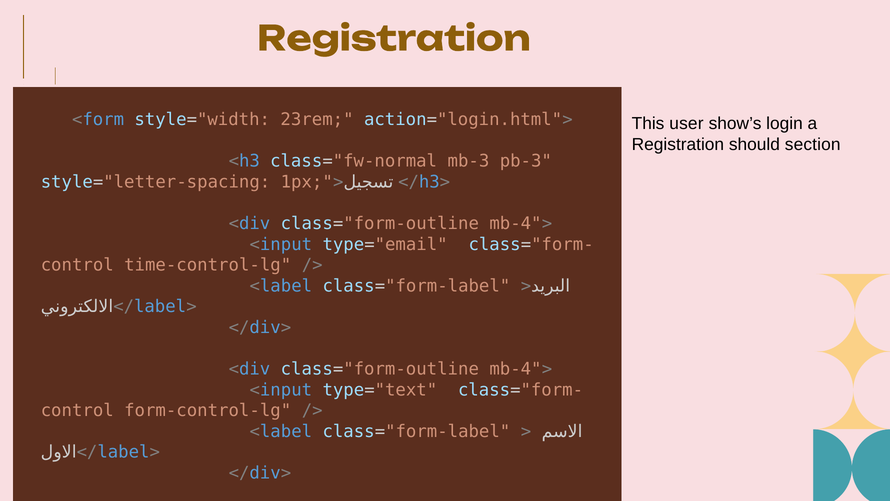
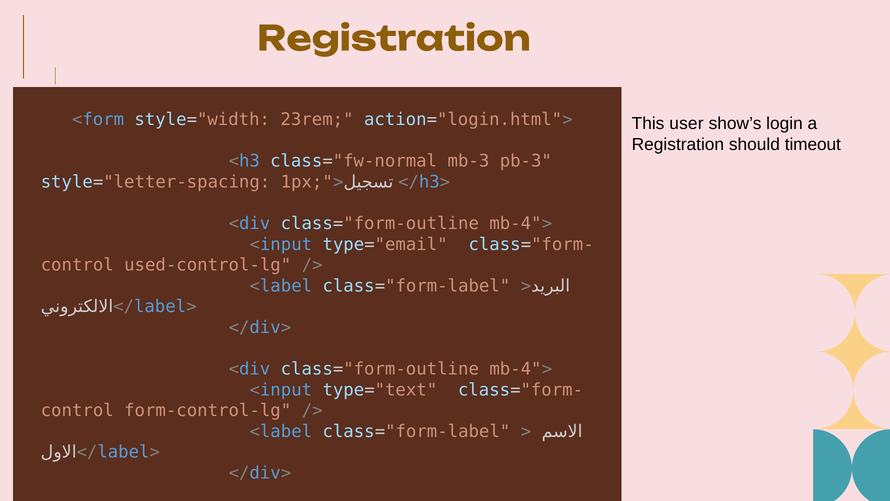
section: section -> timeout
time-control-lg: time-control-lg -> used-control-lg
